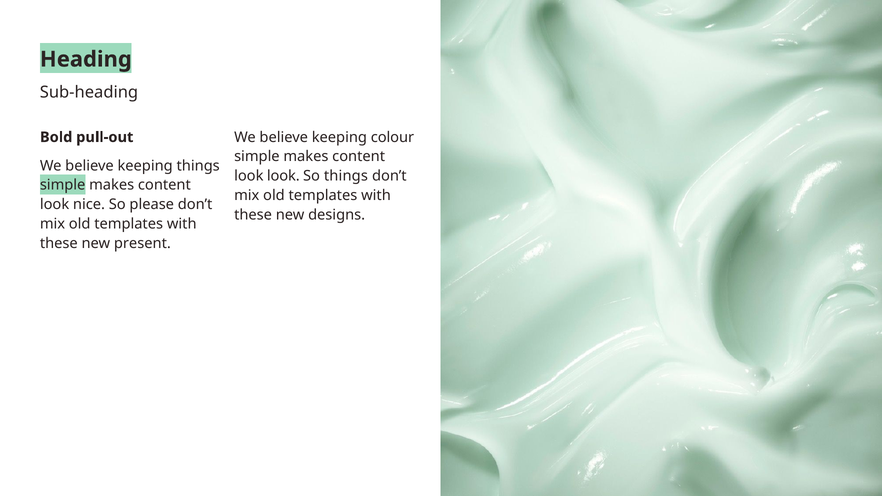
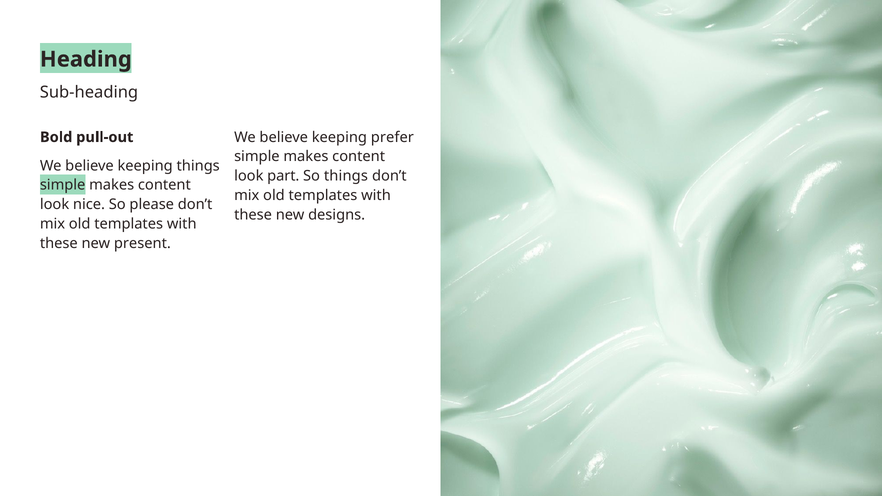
colour: colour -> prefer
look look: look -> part
